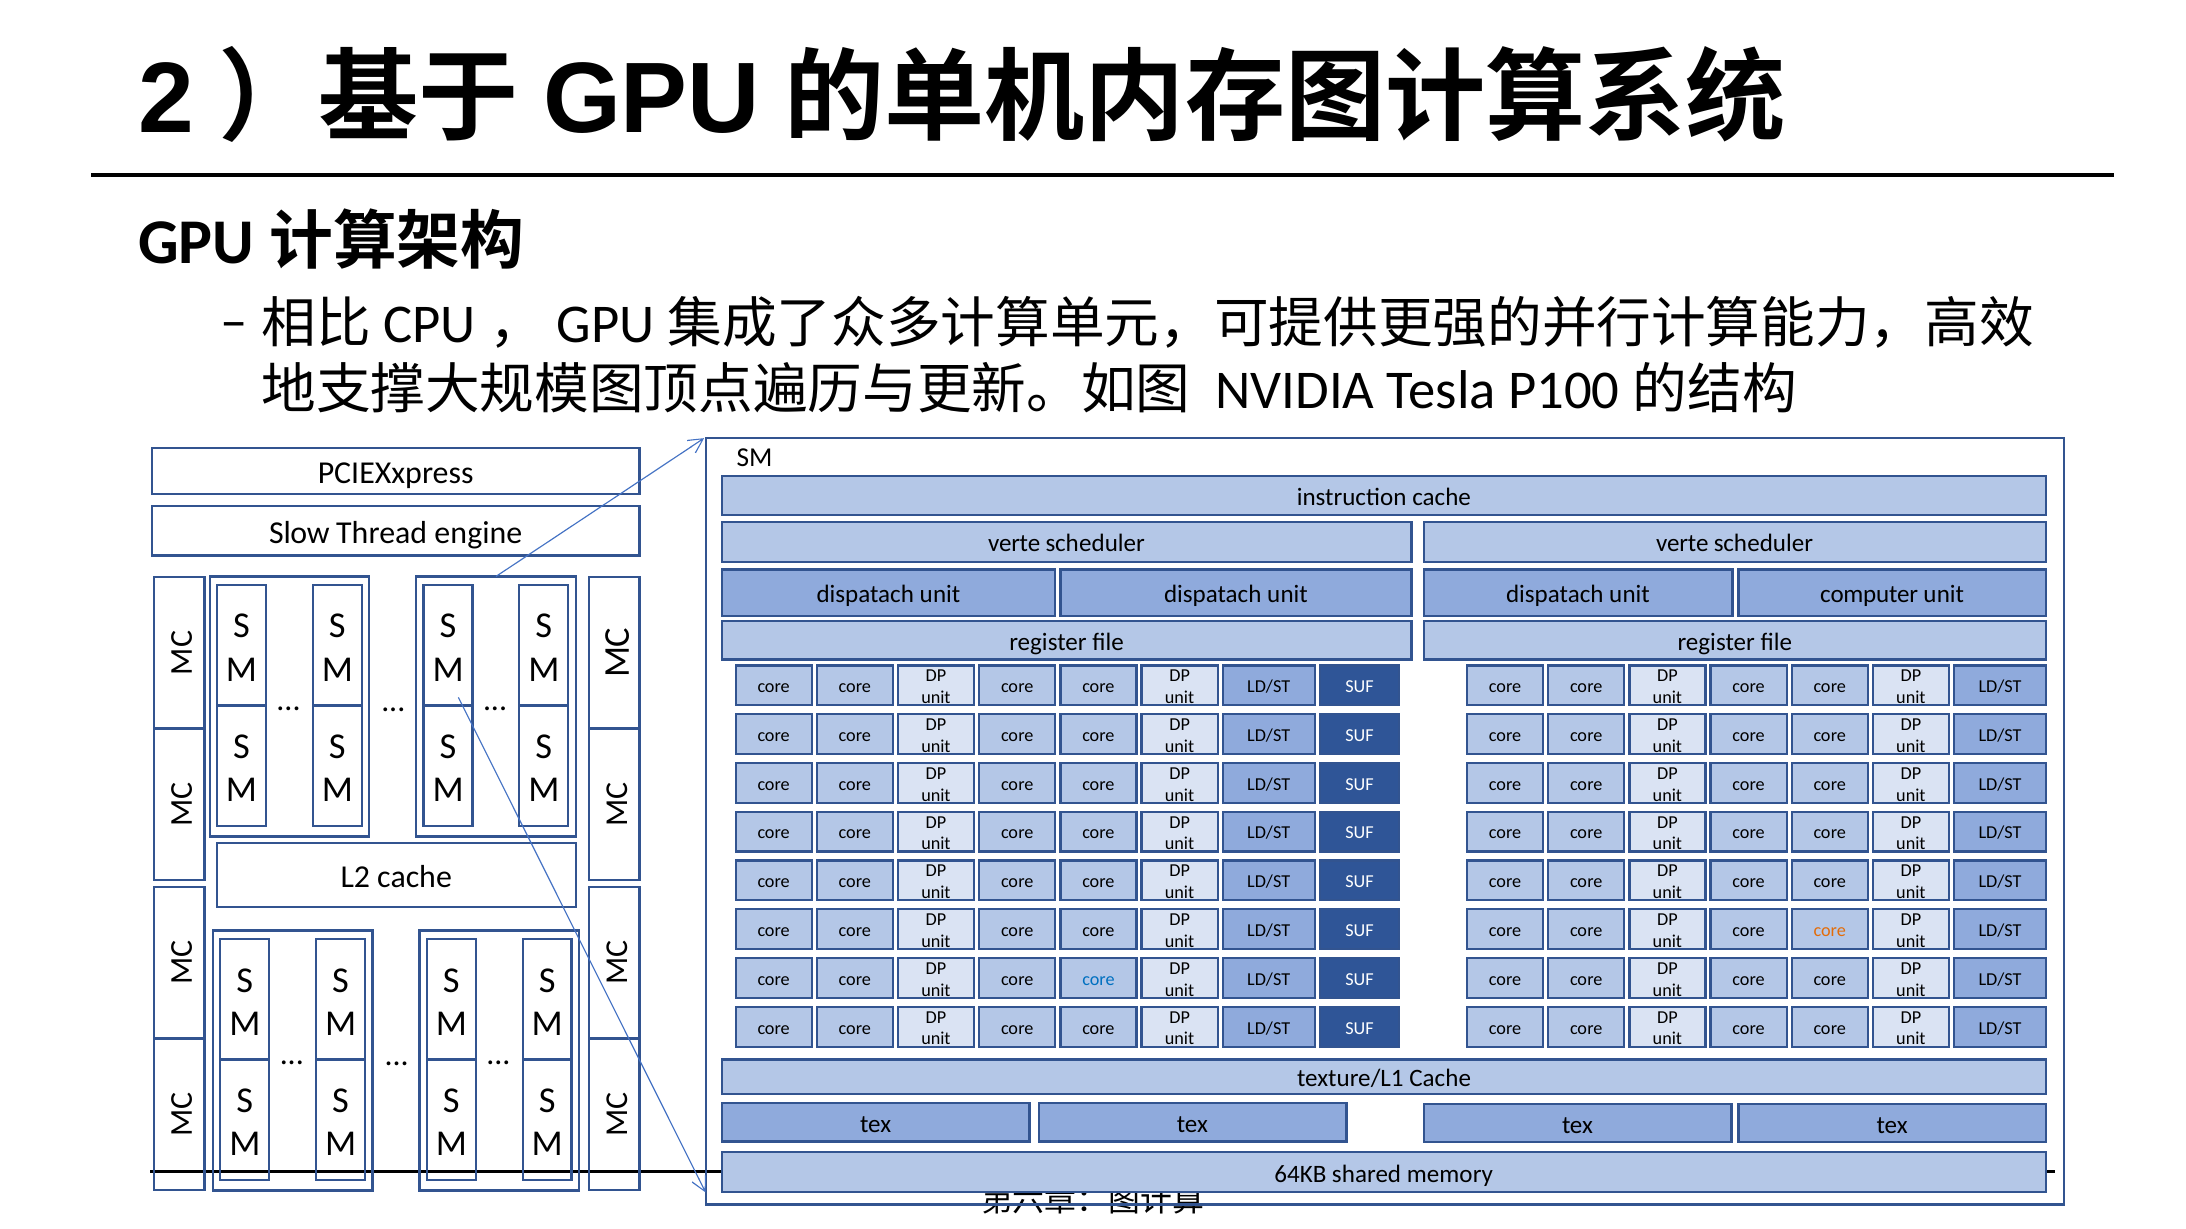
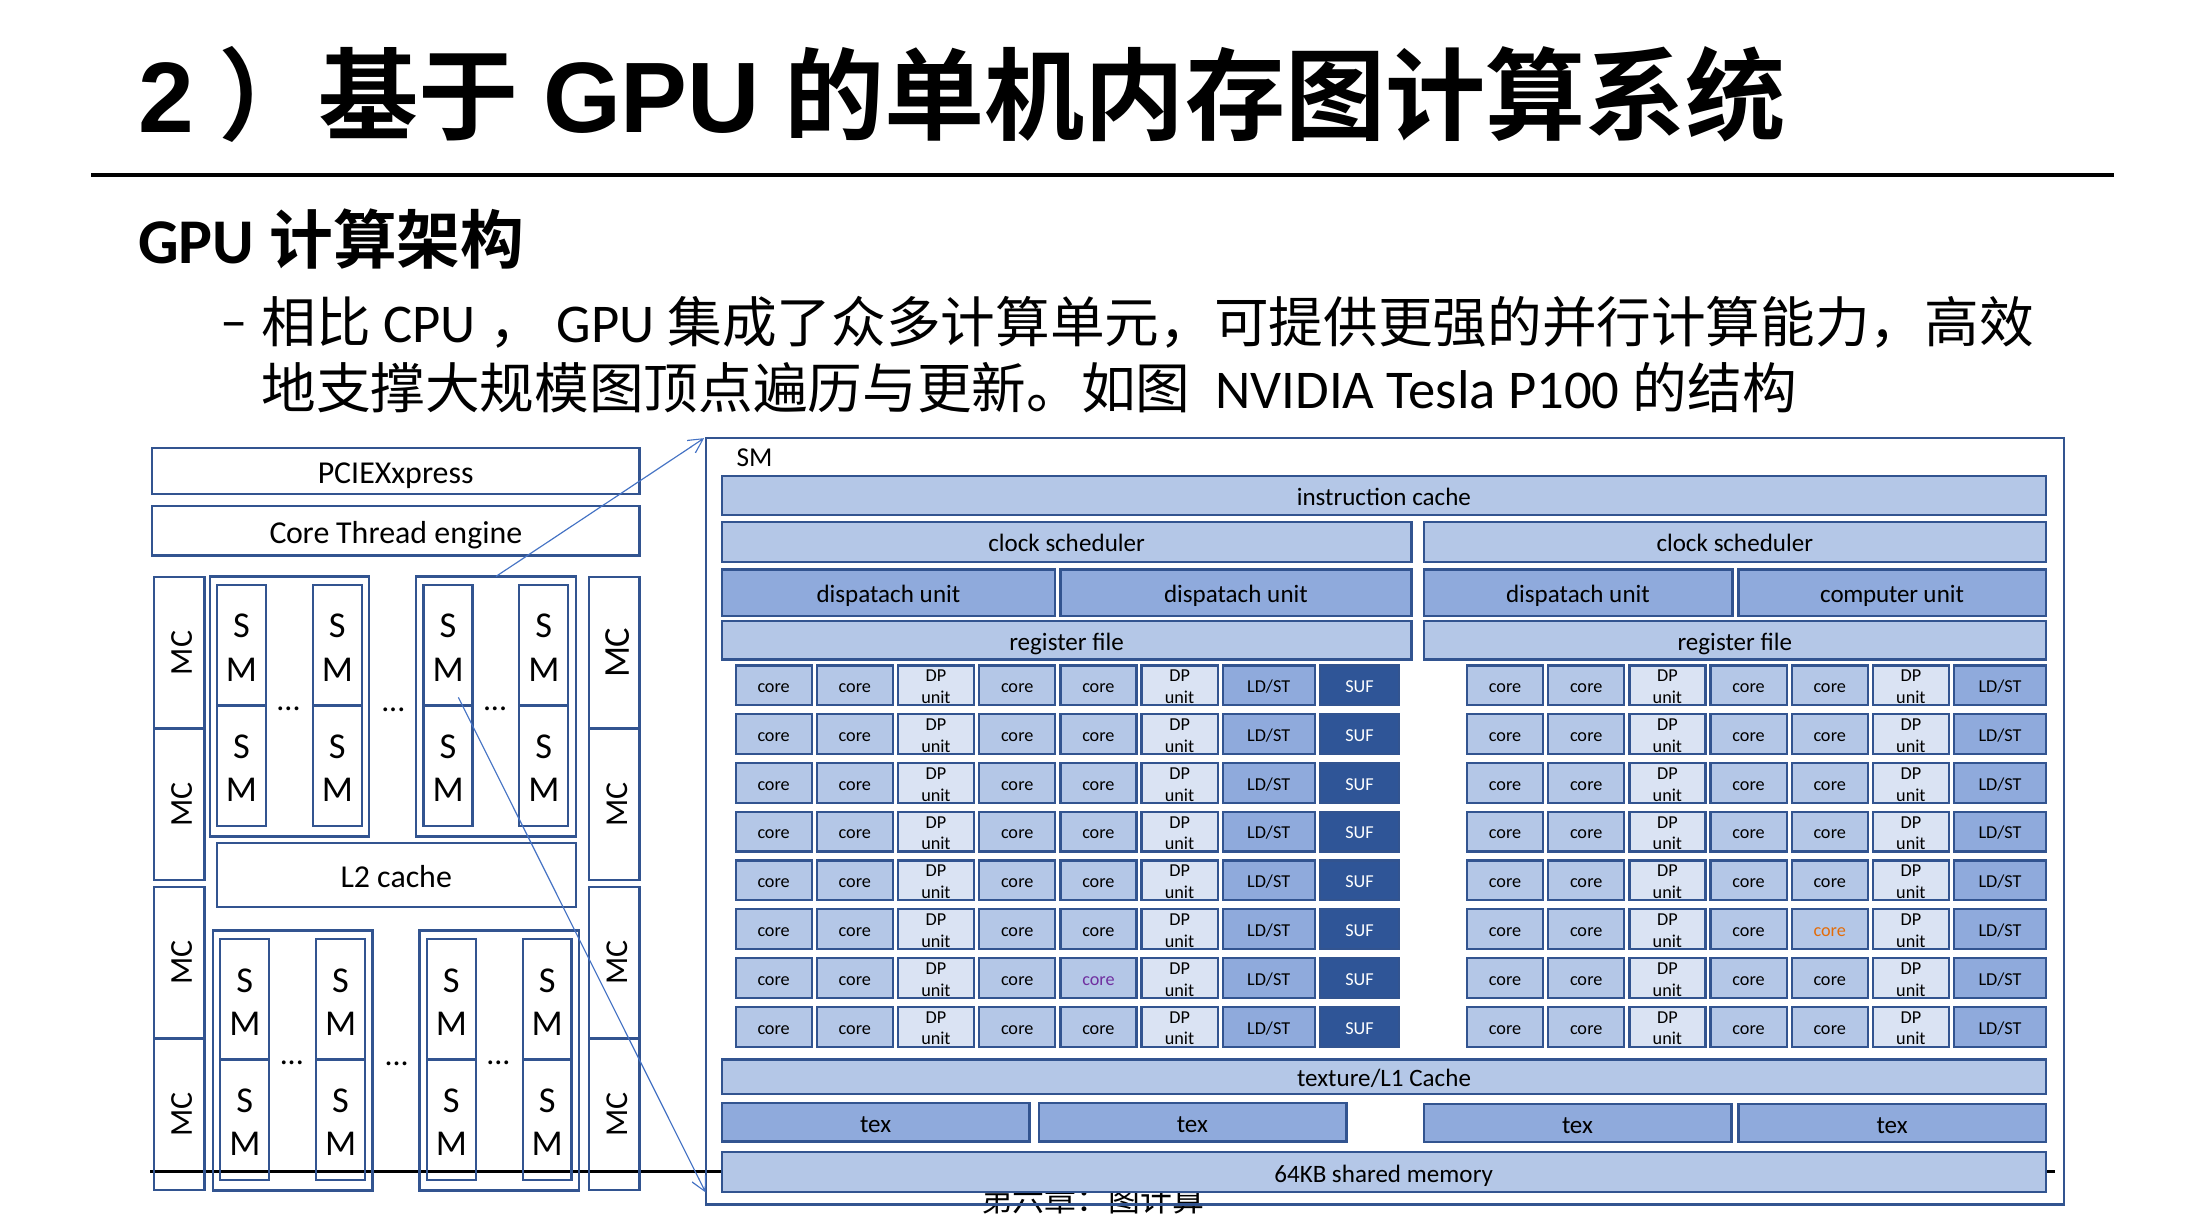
Slow at (299, 533): Slow -> Core
verte at (1014, 544): verte -> clock
verte at (1682, 544): verte -> clock
core at (1098, 980) colour: blue -> purple
